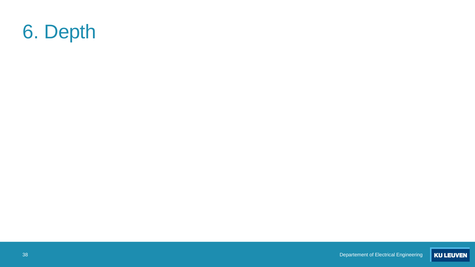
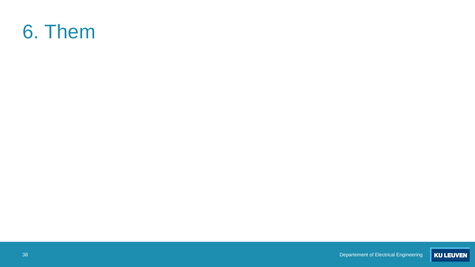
Depth: Depth -> Them
